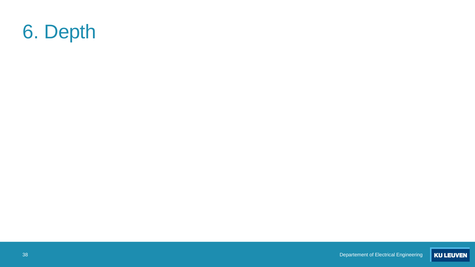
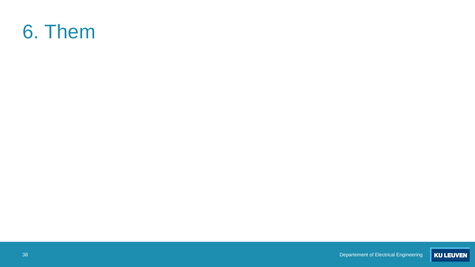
Depth: Depth -> Them
